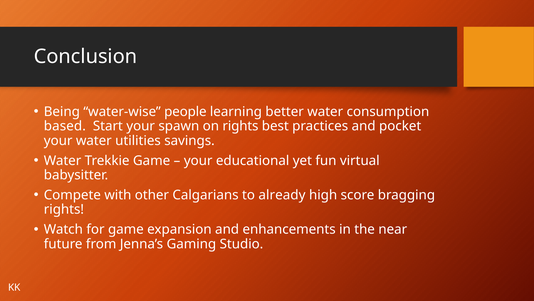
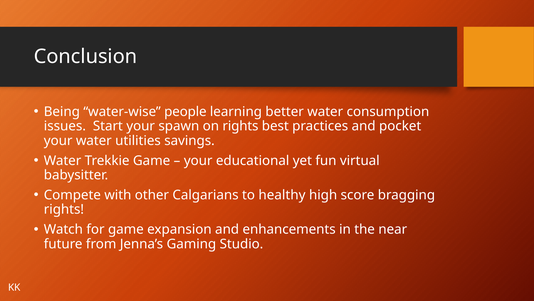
based: based -> issues
already: already -> healthy
